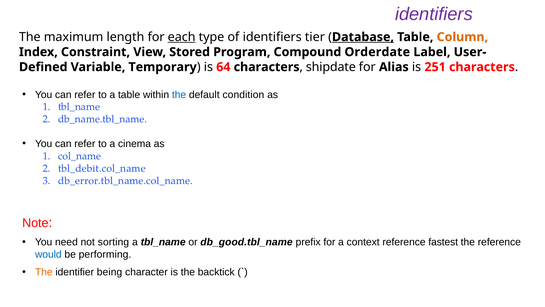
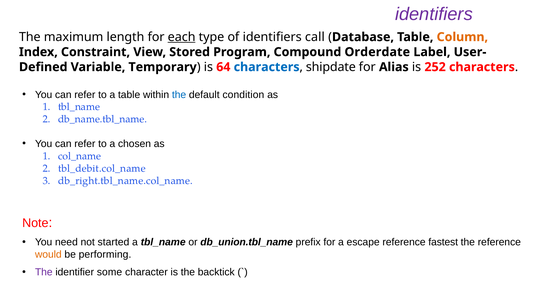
tier: tier -> call
Database underline: present -> none
characters at (267, 67) colour: black -> blue
251: 251 -> 252
cinema: cinema -> chosen
db_error.tbl_name.col_name: db_error.tbl_name.col_name -> db_right.tbl_name.col_name
sorting: sorting -> started
db_good.tbl_name: db_good.tbl_name -> db_union.tbl_name
context: context -> escape
would colour: blue -> orange
The at (44, 272) colour: orange -> purple
being: being -> some
